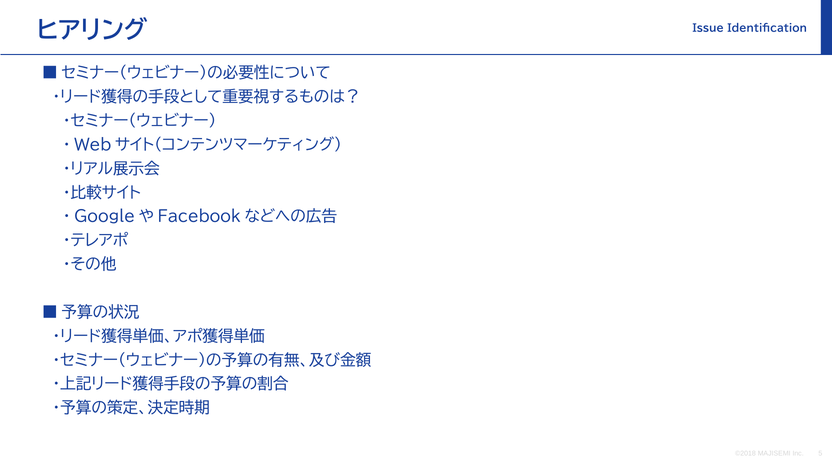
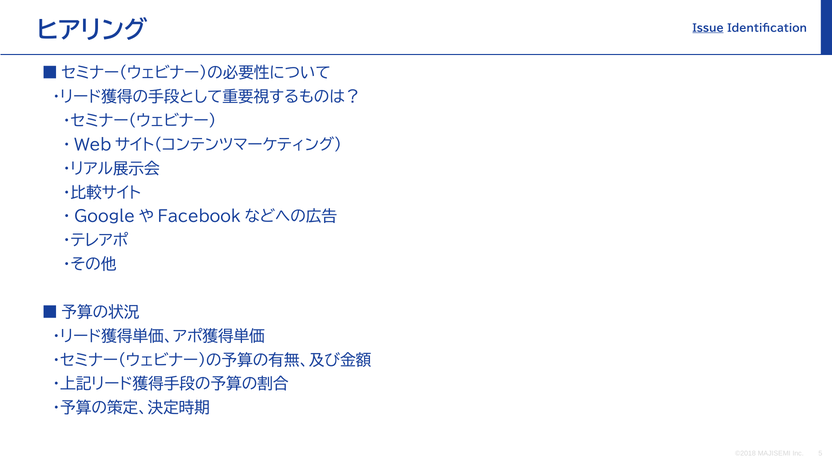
Issue underline: none -> present
